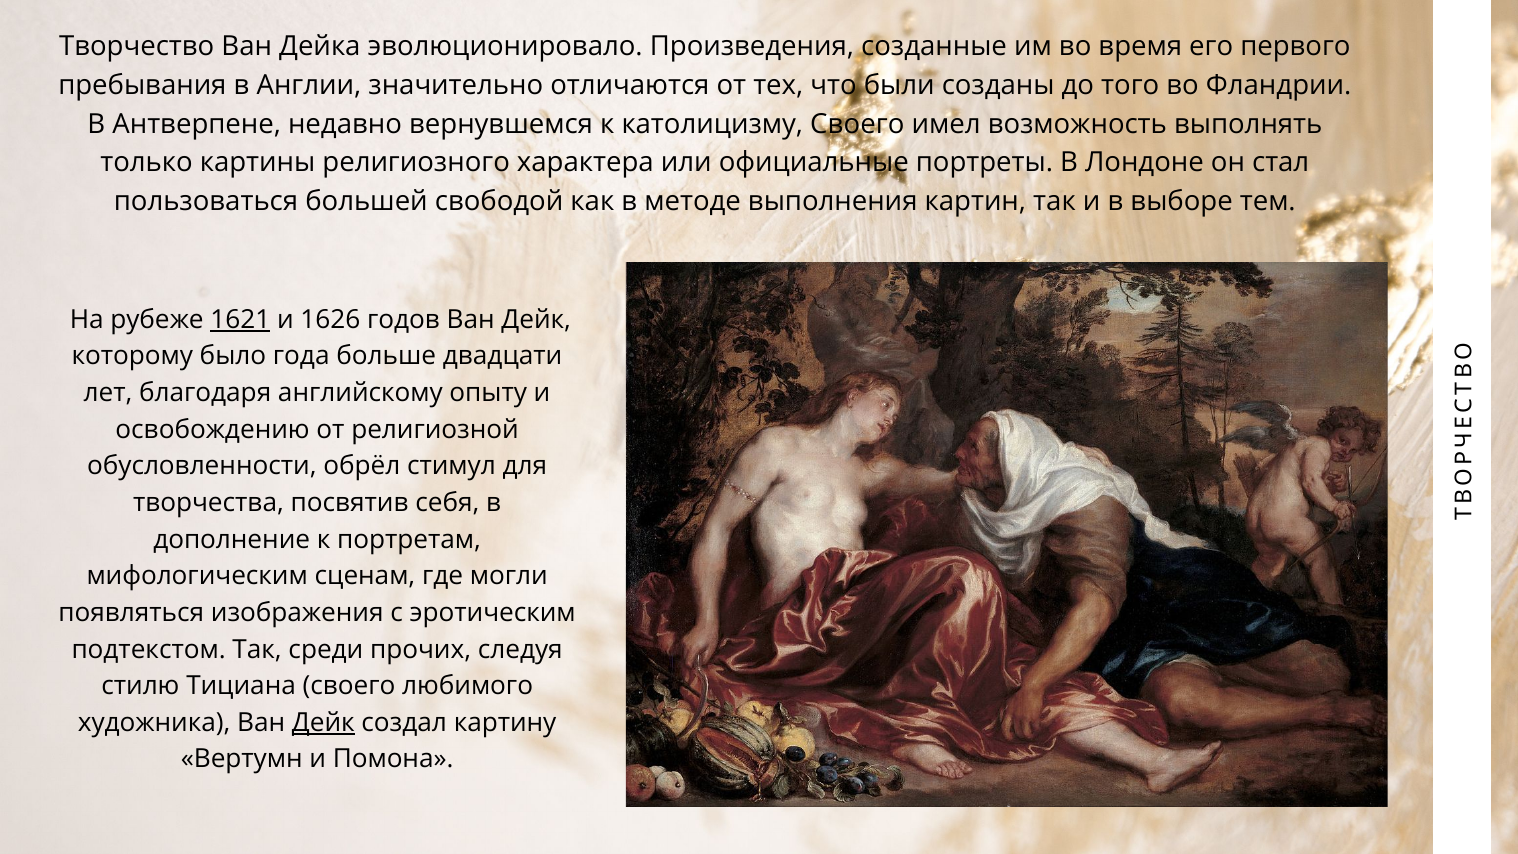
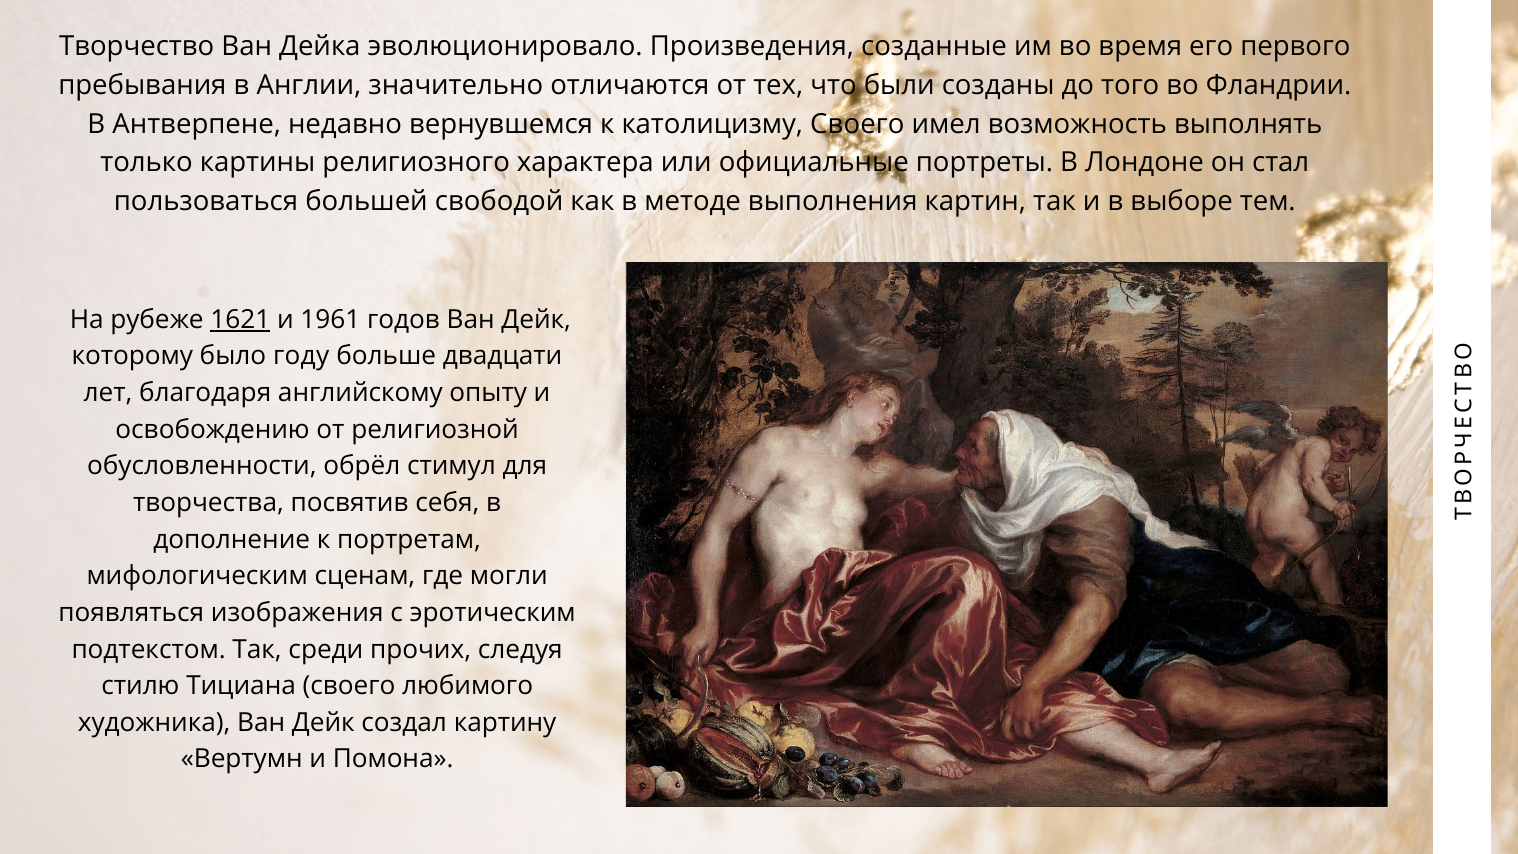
1626: 1626 -> 1961
года: года -> году
Дейк at (323, 723) underline: present -> none
